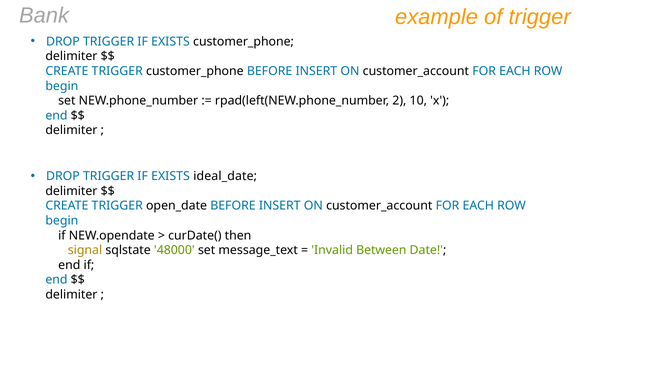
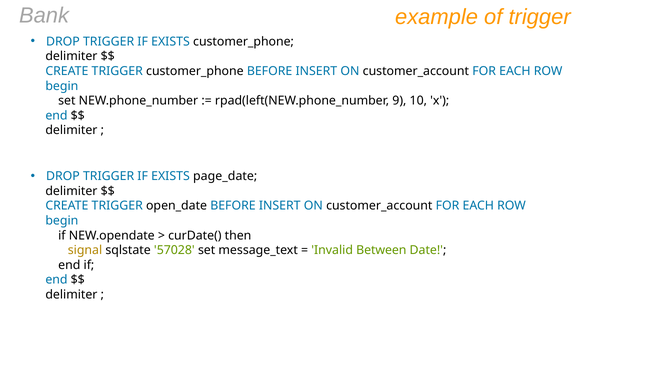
2: 2 -> 9
ideal_date: ideal_date -> page_date
48000: 48000 -> 57028
